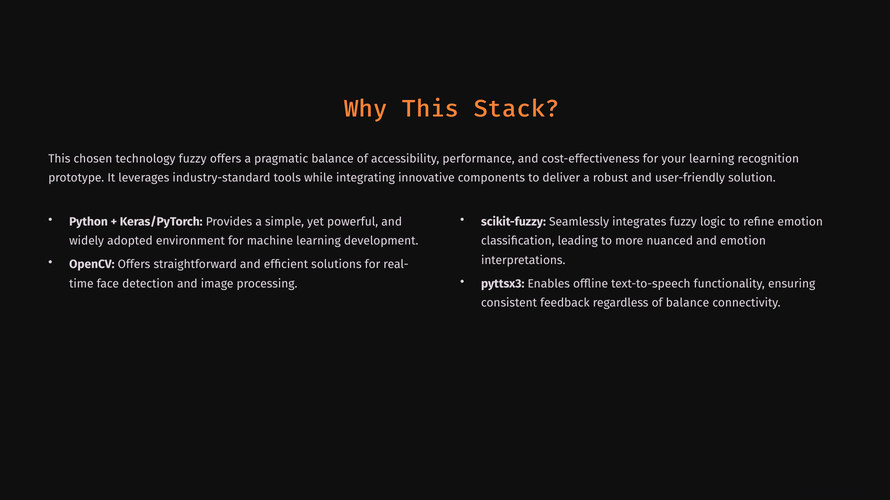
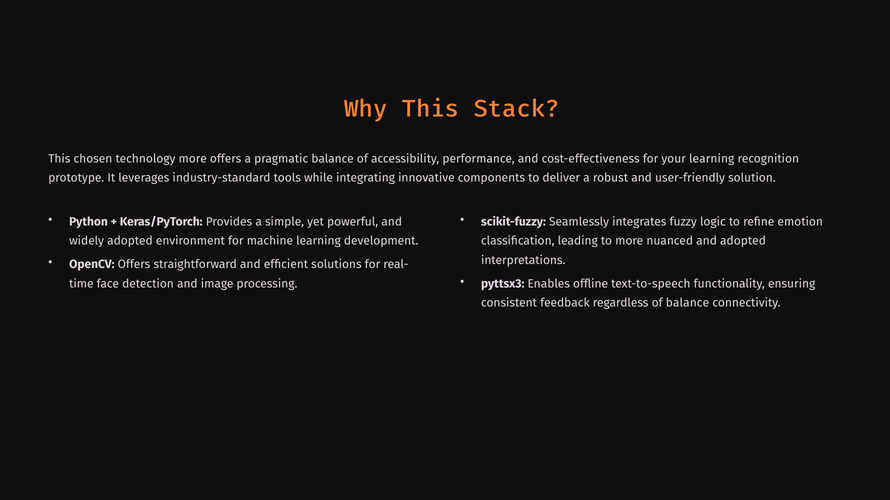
technology fuzzy: fuzzy -> more
and emotion: emotion -> adopted
